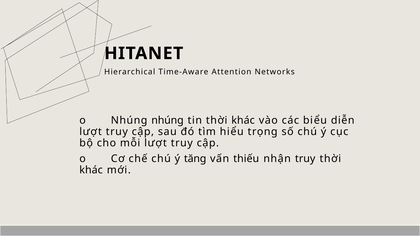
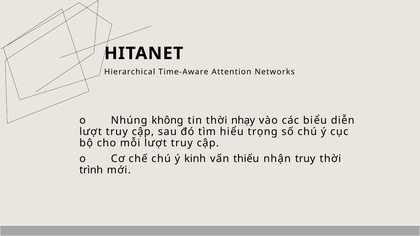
Nhúng nhúng: nhúng -> không
tin thời khác: khác -> nhạy
tăng: tăng -> kinh
khác at (91, 170): khác -> trình
